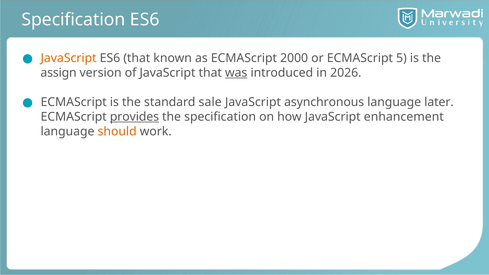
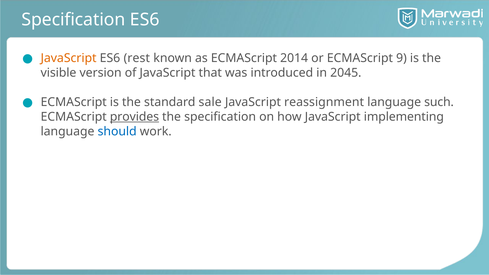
ES6 that: that -> rest
2000: 2000 -> 2014
5: 5 -> 9
assign: assign -> visible
was underline: present -> none
2026: 2026 -> 2045
asynchronous: asynchronous -> reassignment
later: later -> such
enhancement: enhancement -> implementing
should colour: orange -> blue
